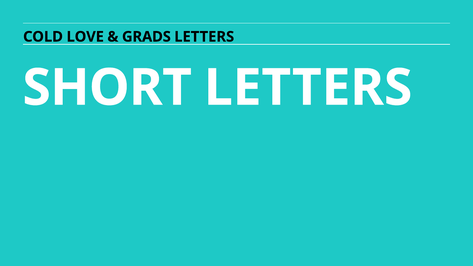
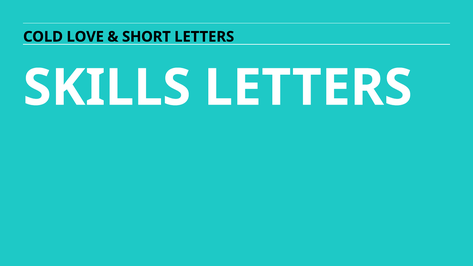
GRADS: GRADS -> SHORT
SHORT: SHORT -> SKILLS
